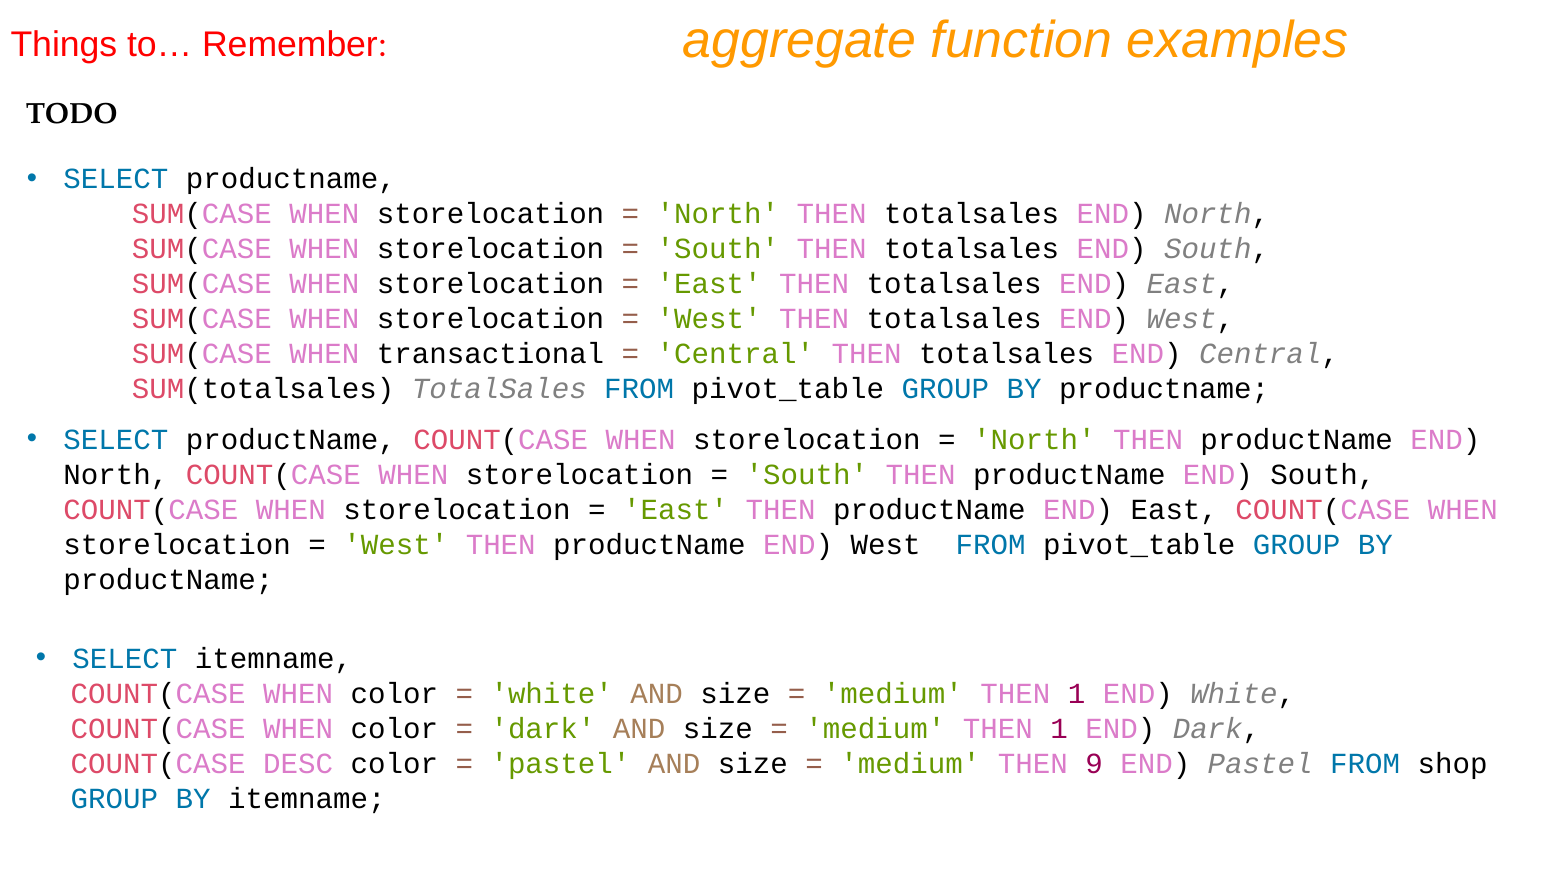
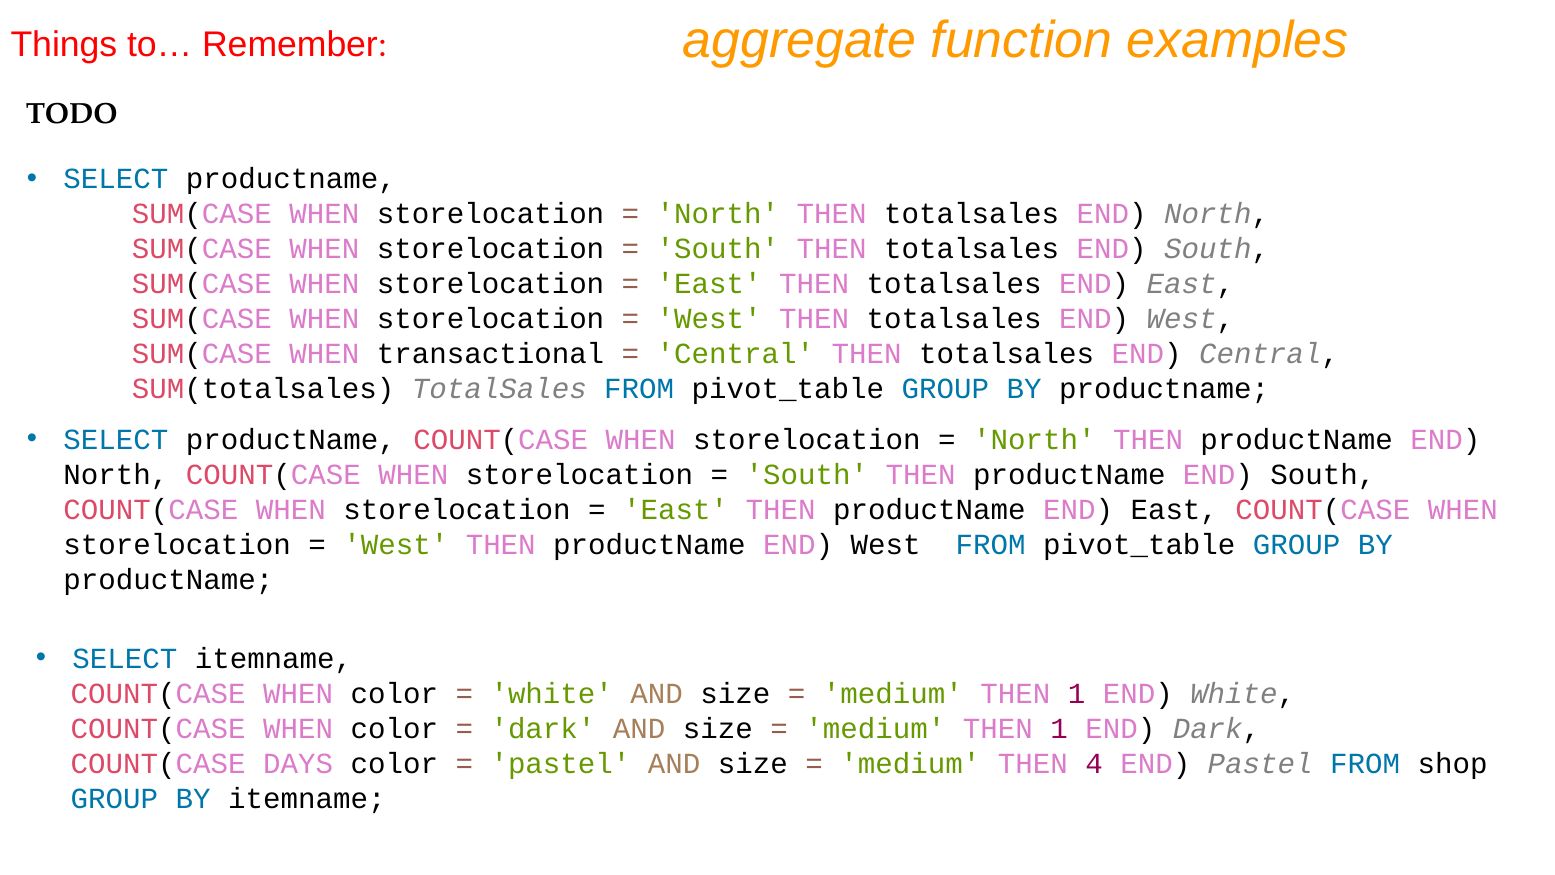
DESC: DESC -> DAYS
9: 9 -> 4
